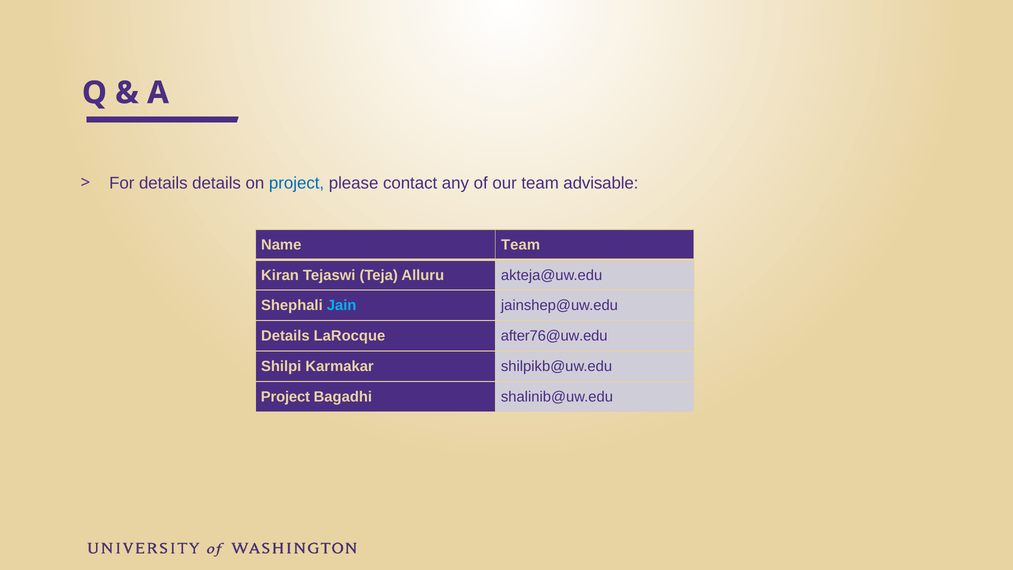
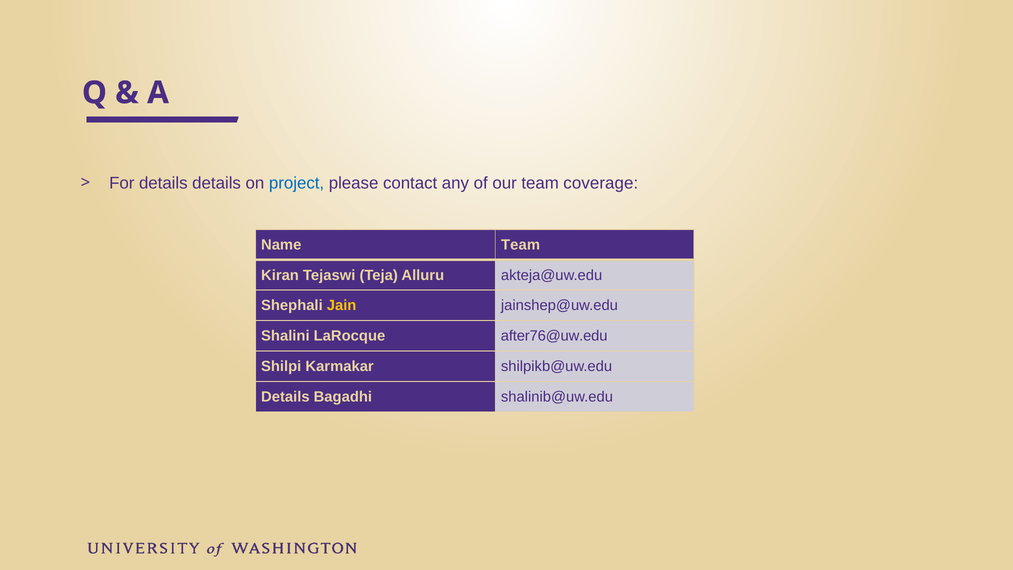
advisable: advisable -> coverage
Jain colour: light blue -> yellow
Details at (285, 336): Details -> Shalini
Project at (285, 397): Project -> Details
